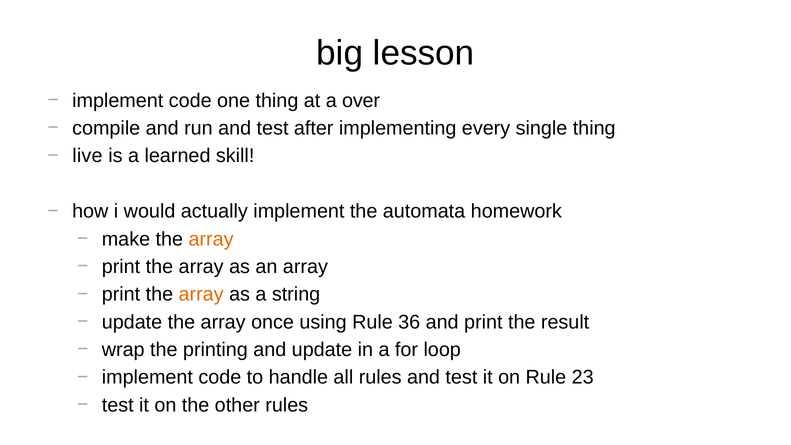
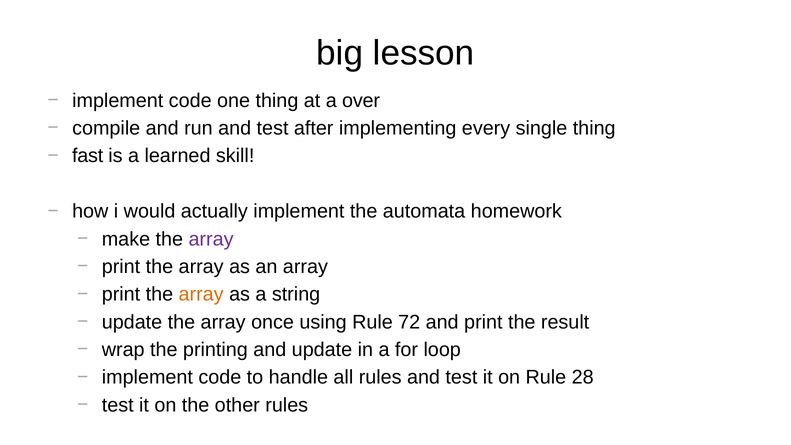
live: live -> fast
array at (211, 239) colour: orange -> purple
36: 36 -> 72
23: 23 -> 28
